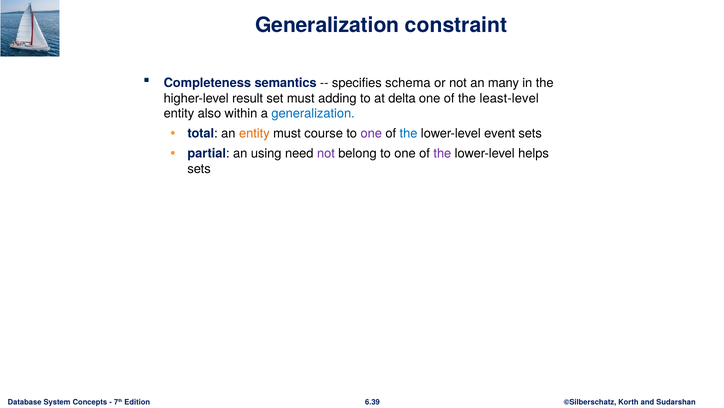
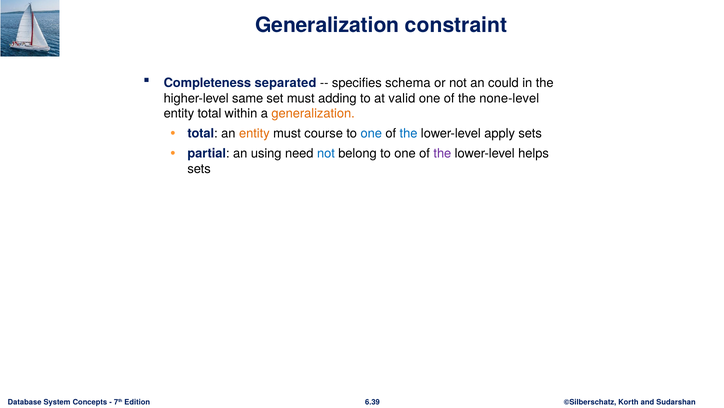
semantics: semantics -> separated
many: many -> could
result: result -> same
delta: delta -> valid
least-level: least-level -> none-level
entity also: also -> total
generalization at (313, 113) colour: blue -> orange
one at (371, 133) colour: purple -> blue
event: event -> apply
not at (326, 153) colour: purple -> blue
